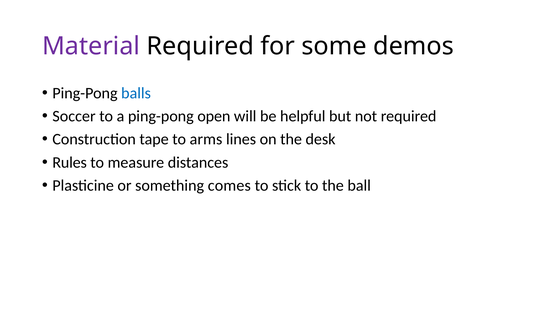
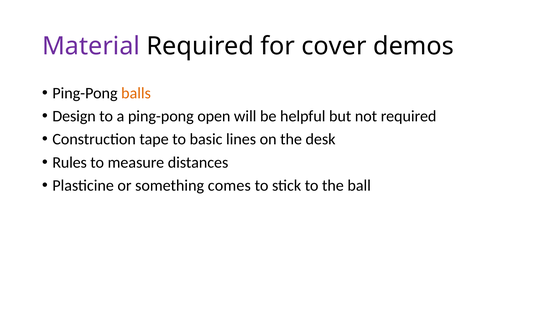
some: some -> cover
balls colour: blue -> orange
Soccer: Soccer -> Design
arms: arms -> basic
